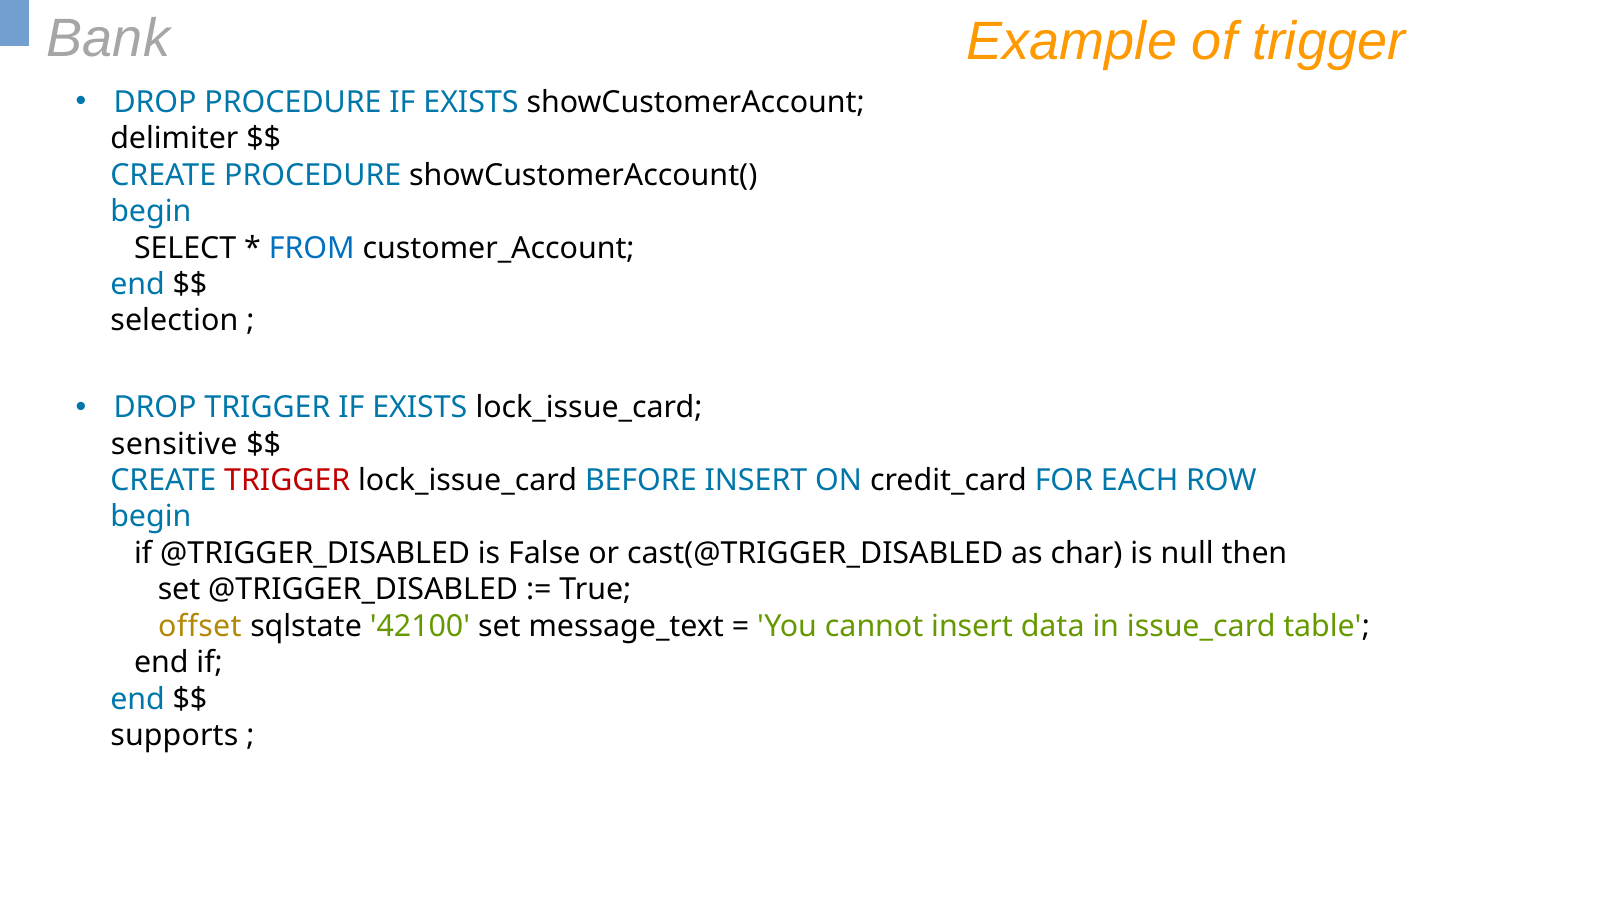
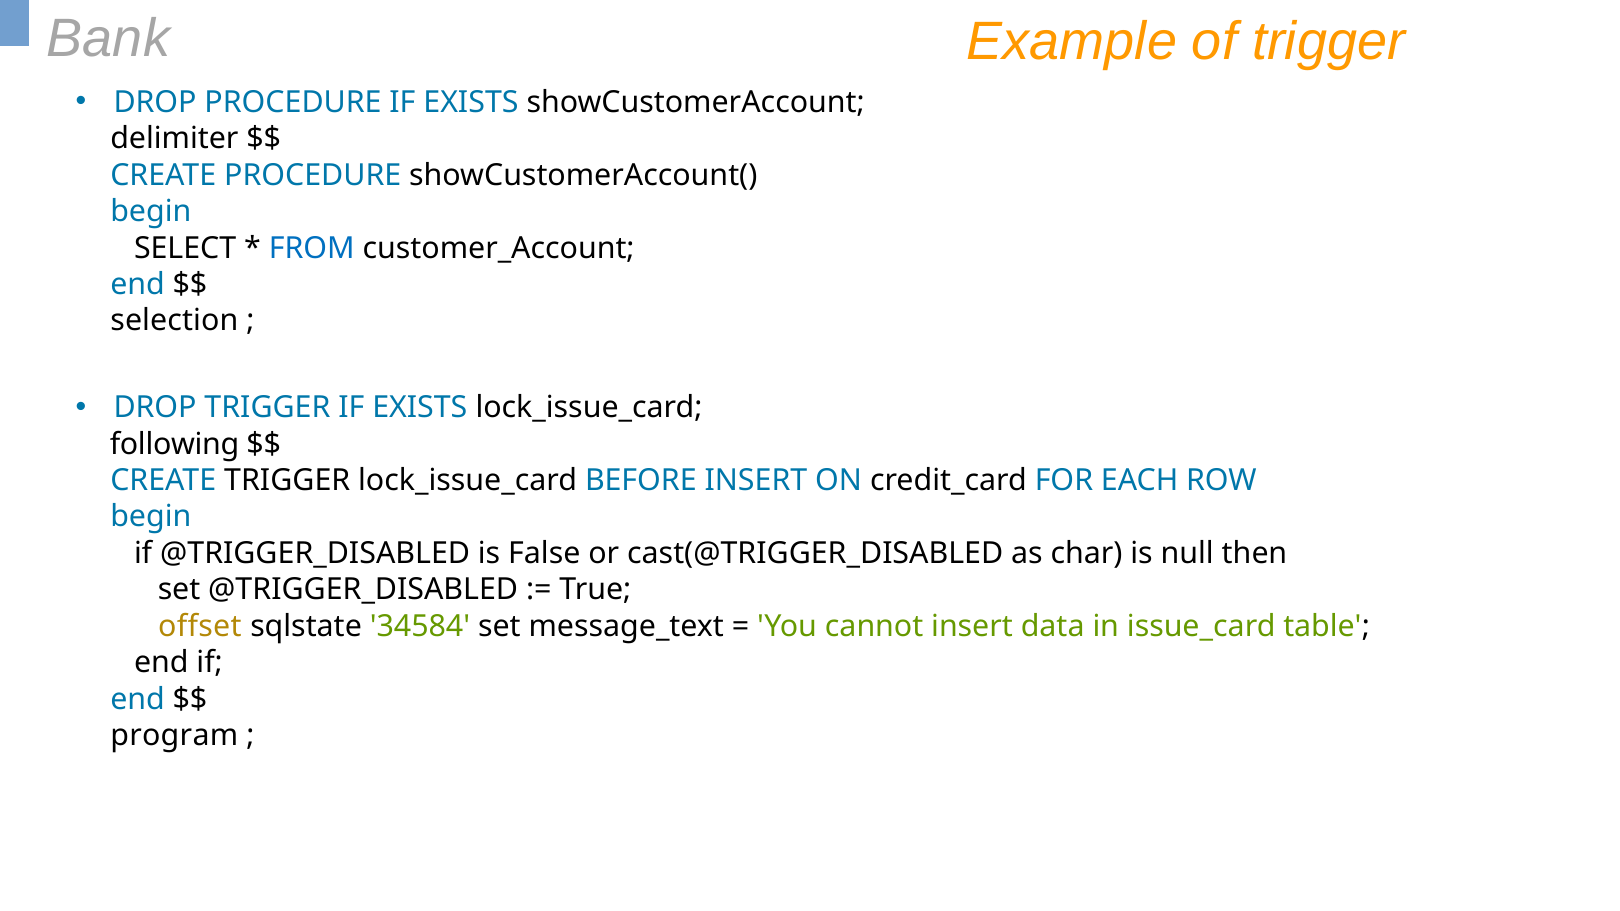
sensitive: sensitive -> following
TRIGGER at (287, 481) colour: red -> black
42100: 42100 -> 34584
supports: supports -> program
